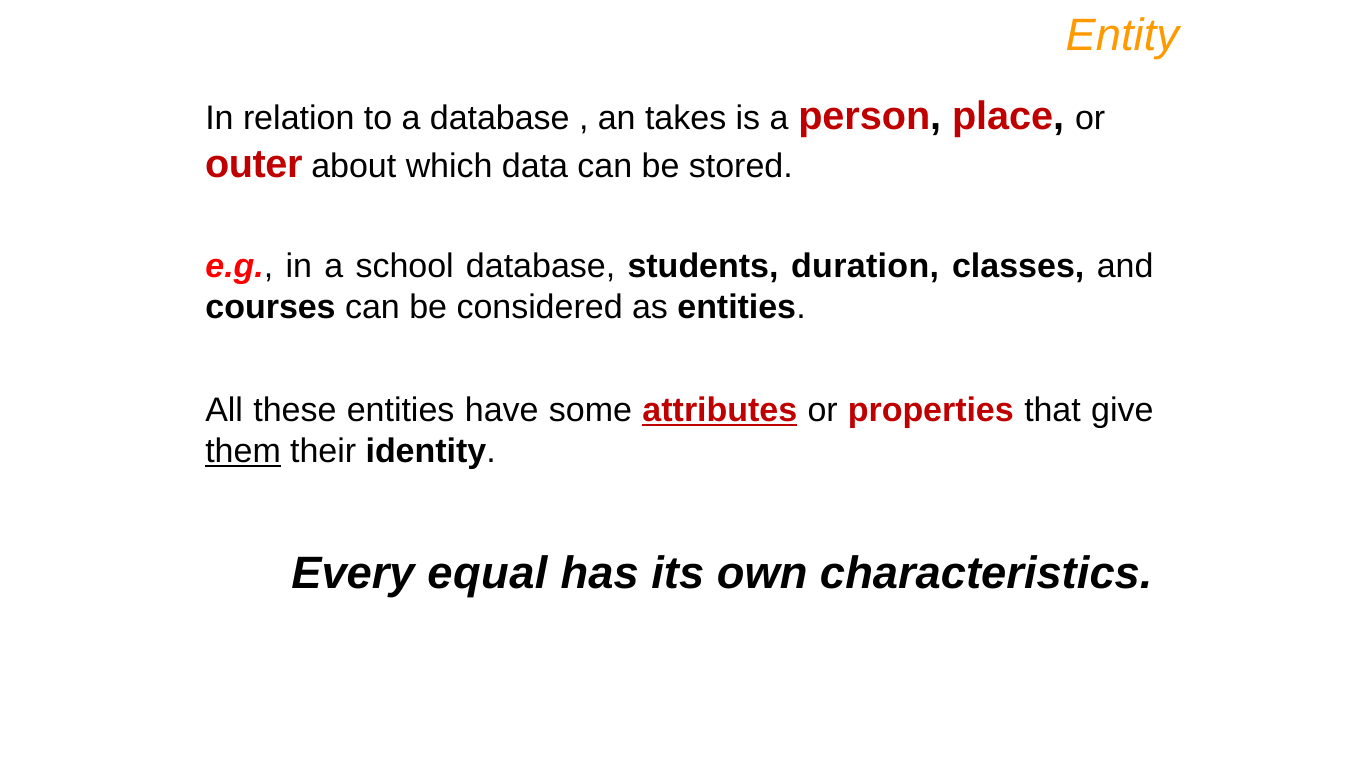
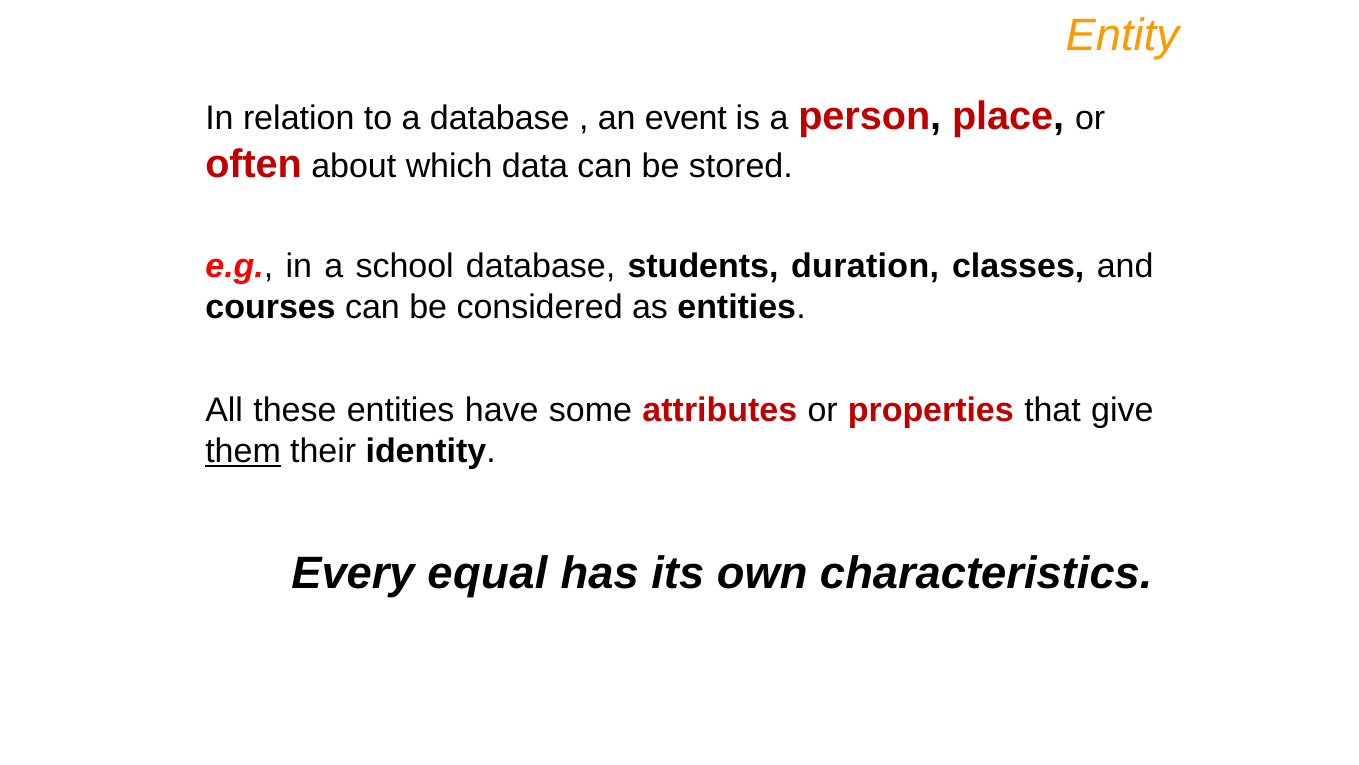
takes: takes -> event
outer: outer -> often
attributes underline: present -> none
